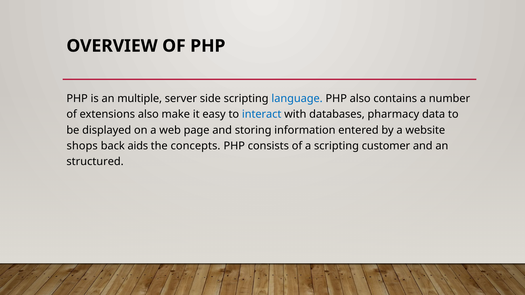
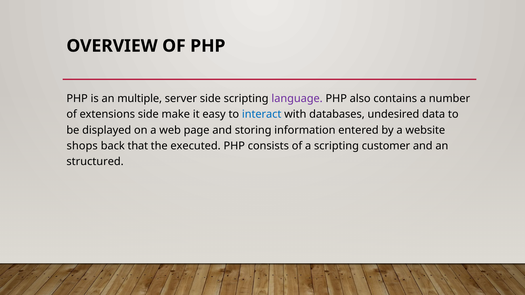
language colour: blue -> purple
extensions also: also -> side
pharmacy: pharmacy -> undesired
aids: aids -> that
concepts: concepts -> executed
